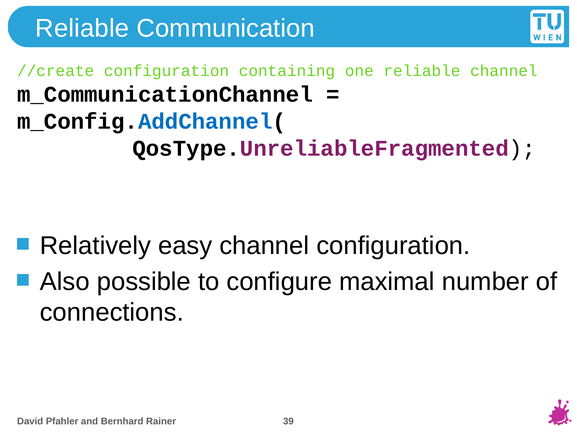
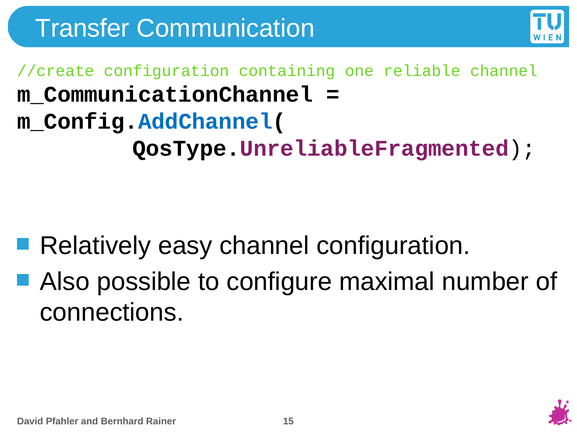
Reliable at (82, 28): Reliable -> Transfer
39: 39 -> 15
